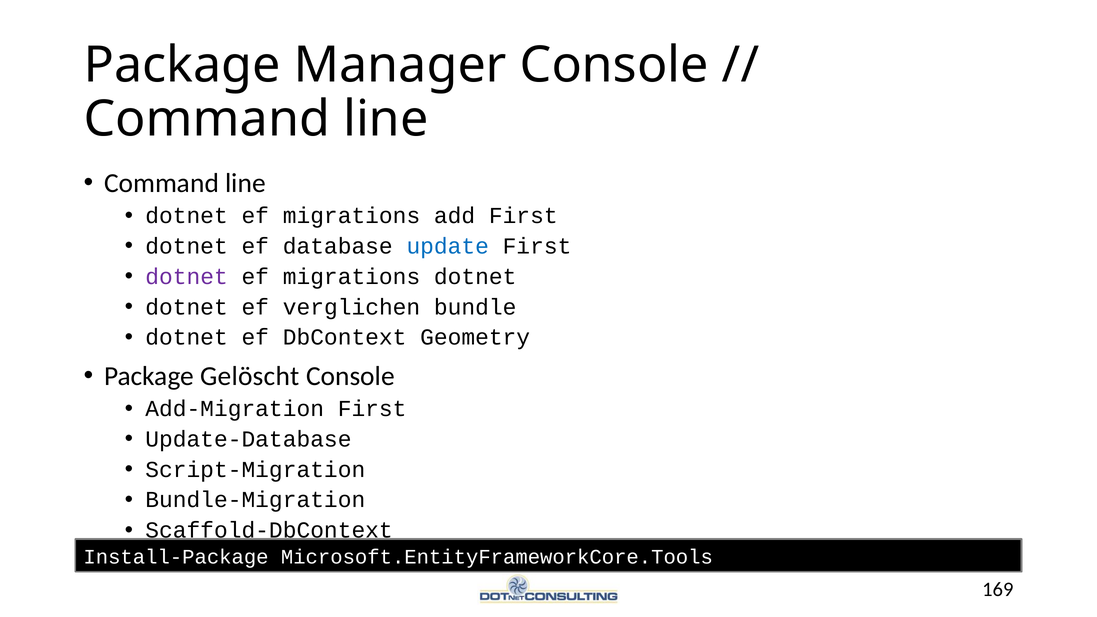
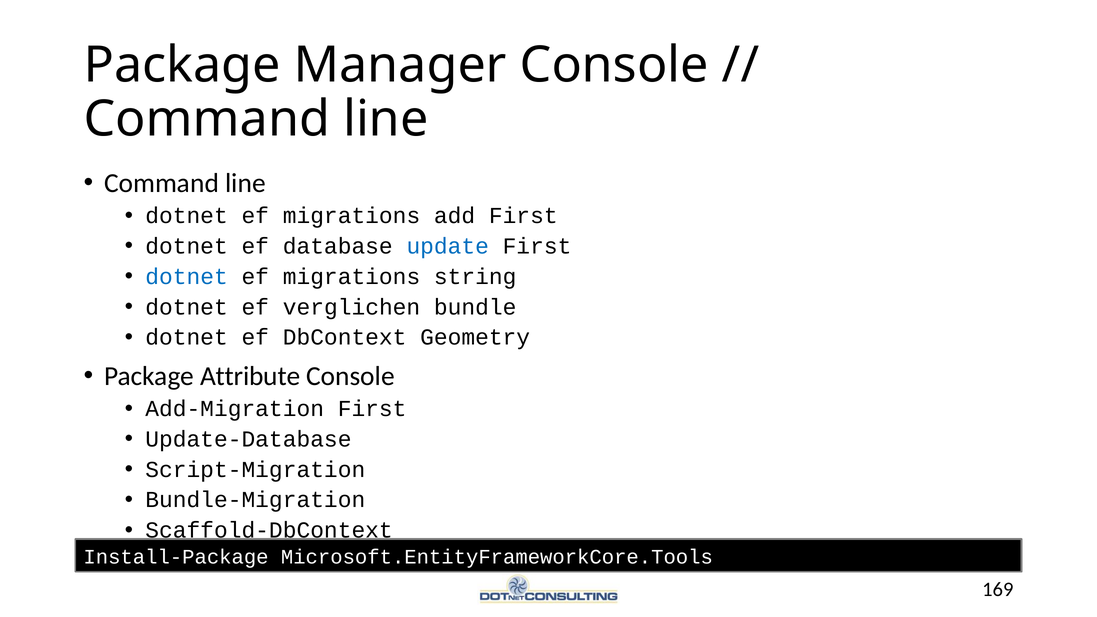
dotnet at (187, 277) colour: purple -> blue
migrations dotnet: dotnet -> string
Gelöscht: Gelöscht -> Attribute
